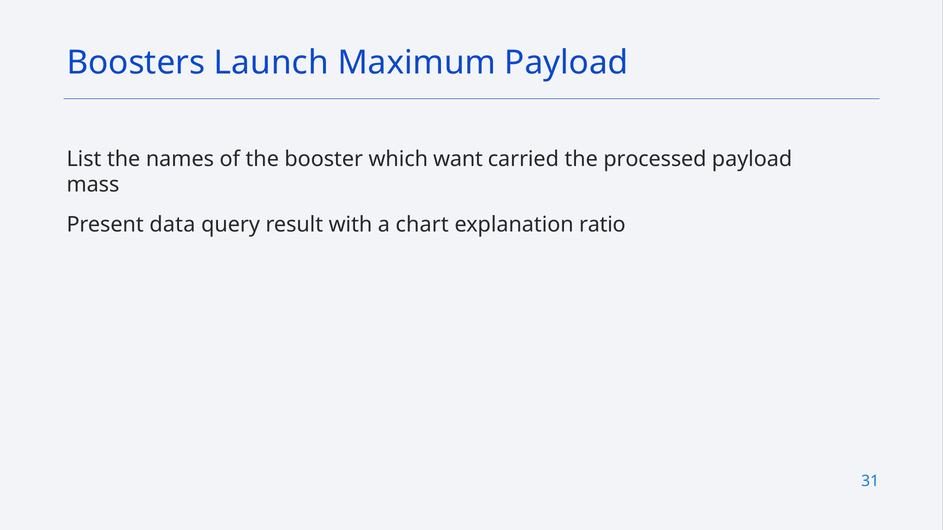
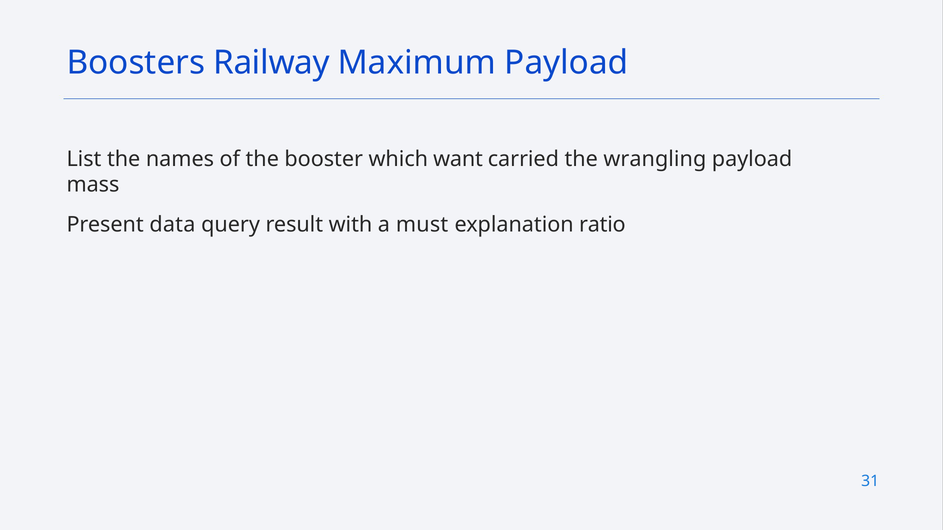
Launch: Launch -> Railway
processed: processed -> wrangling
chart: chart -> must
